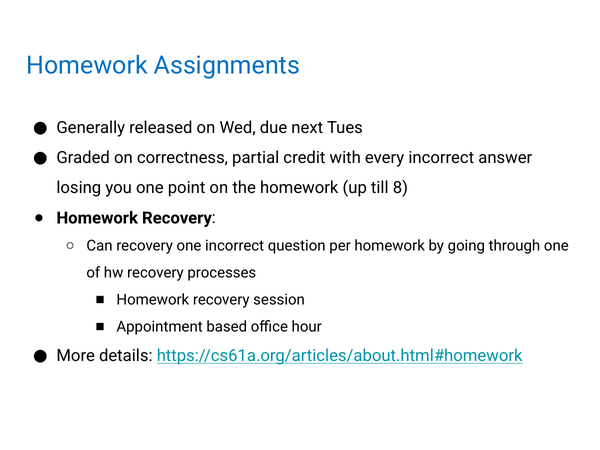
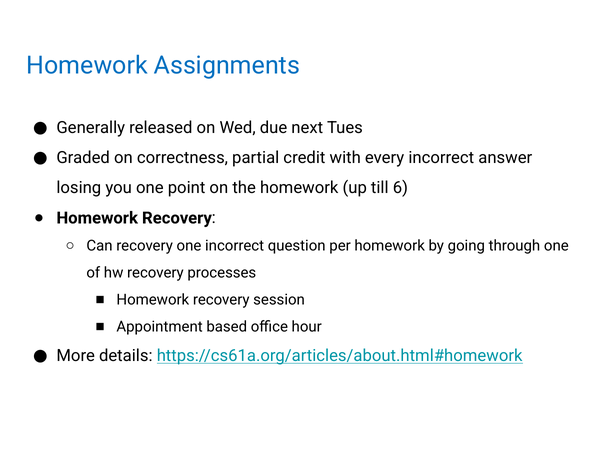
8: 8 -> 6
